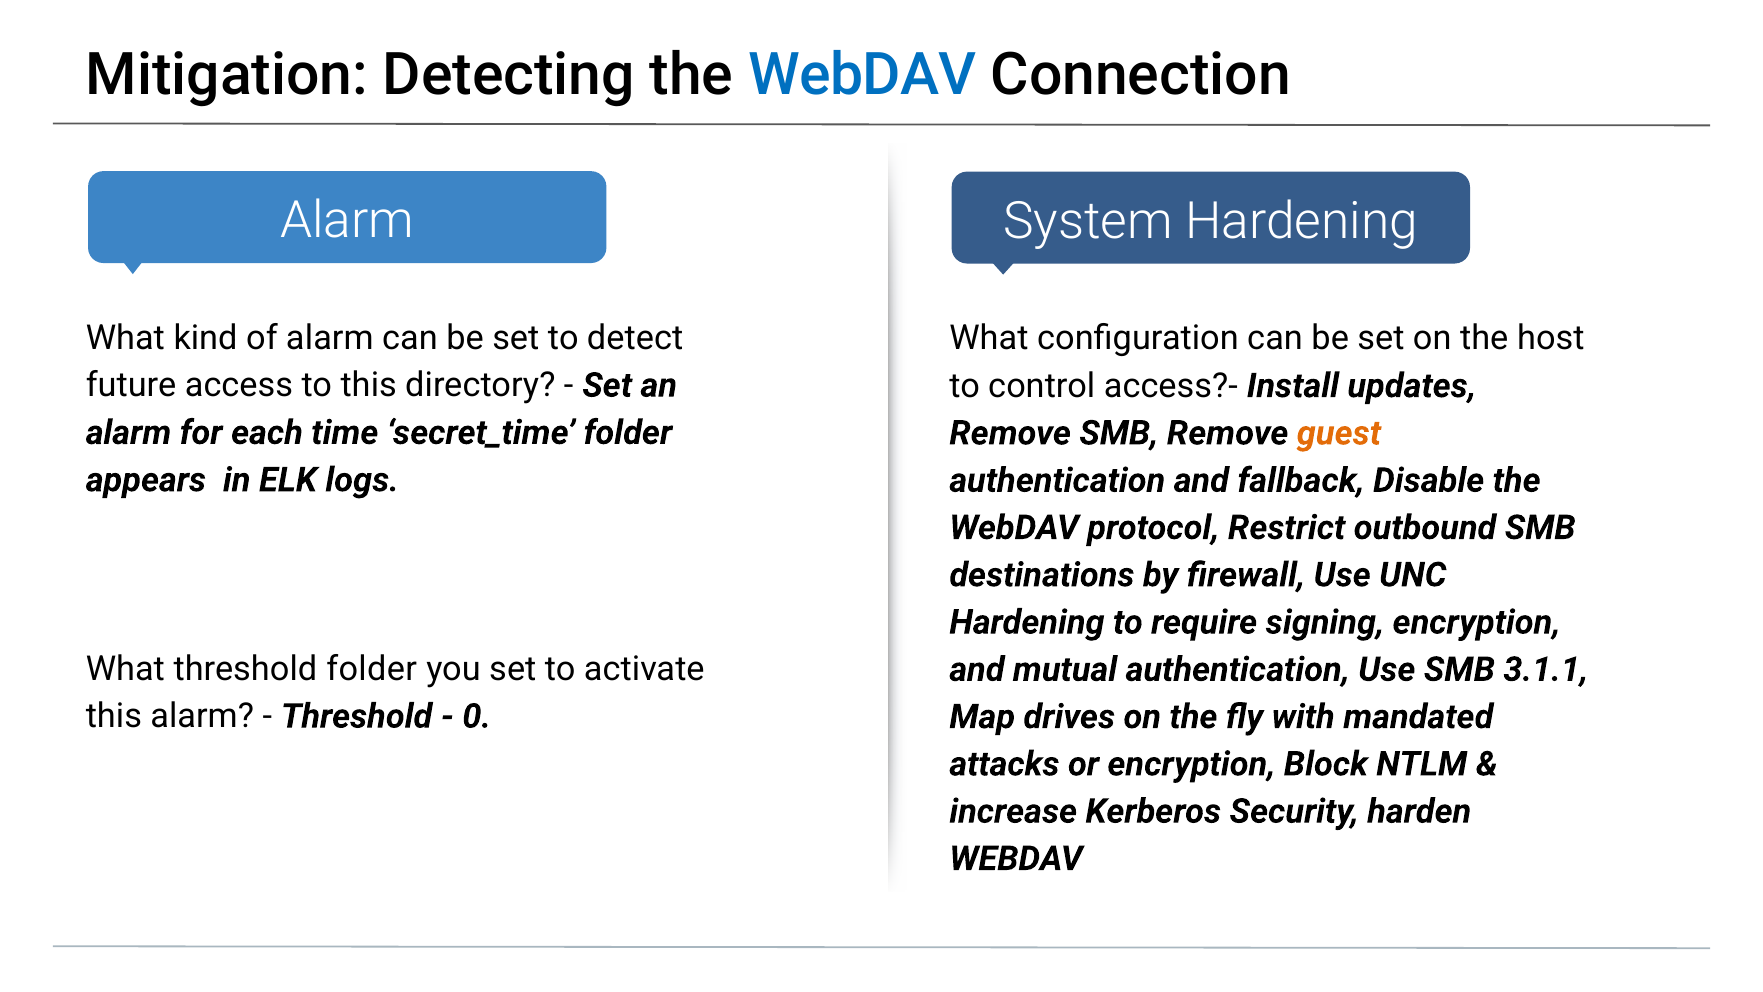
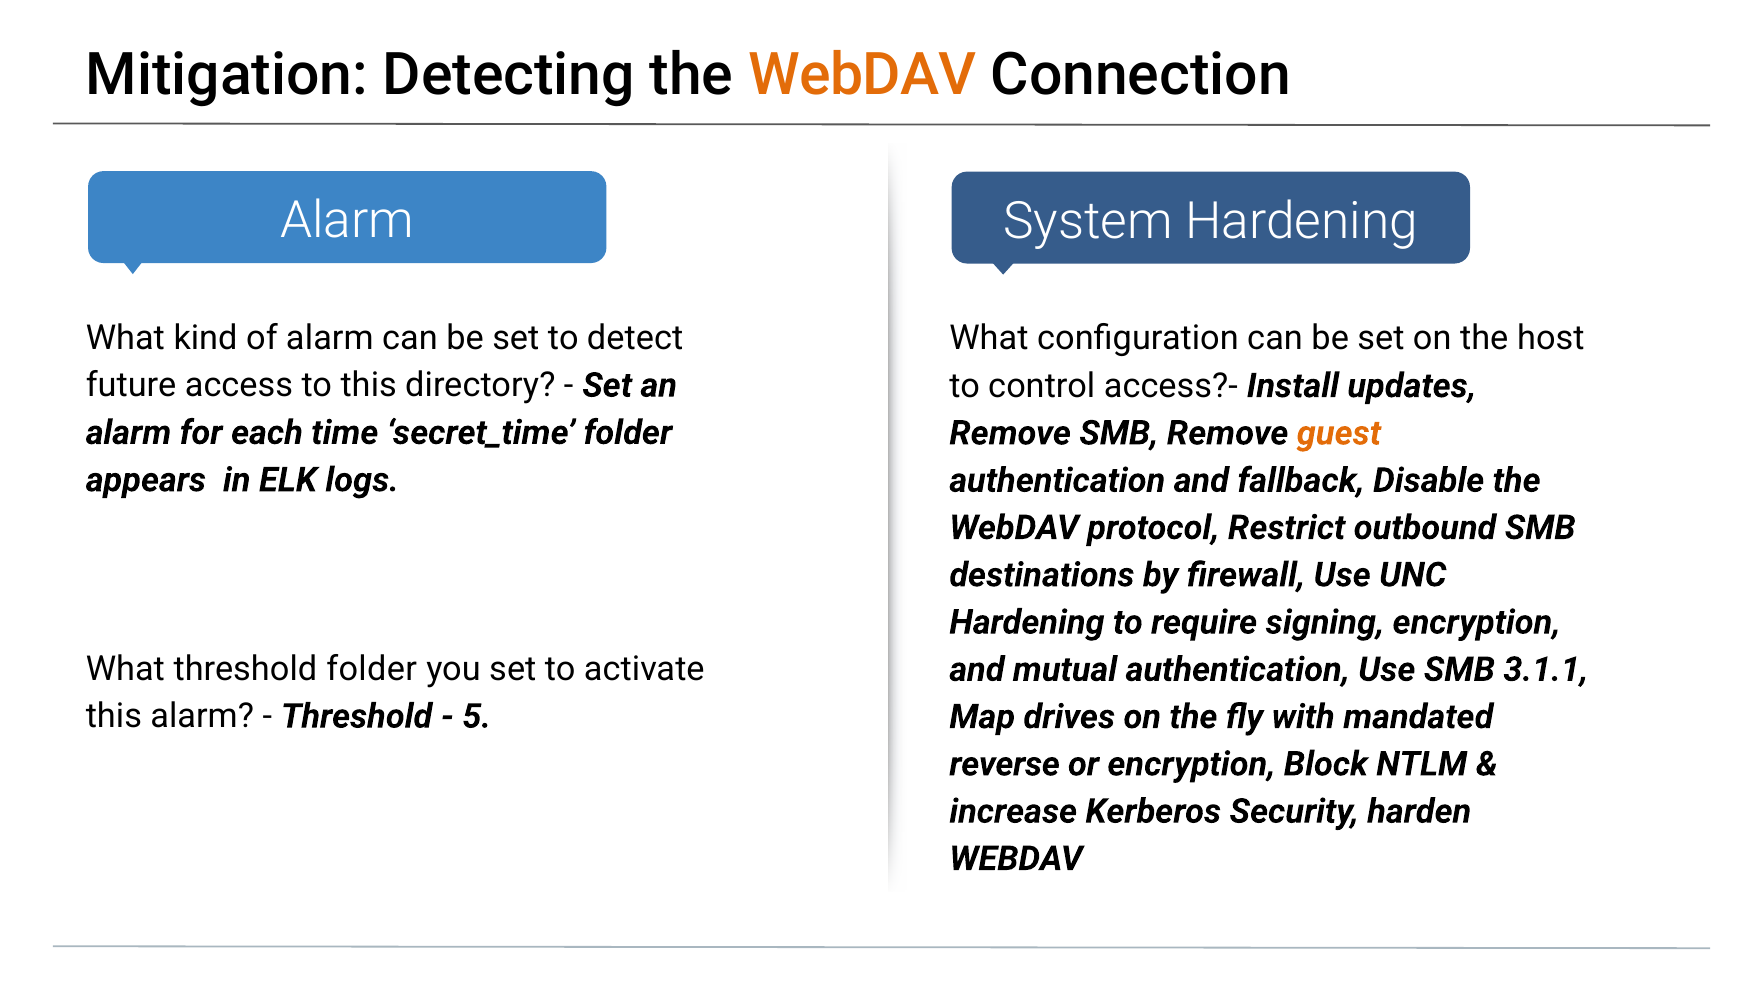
WebDAV at (862, 75) colour: blue -> orange
0: 0 -> 5
attacks: attacks -> reverse
